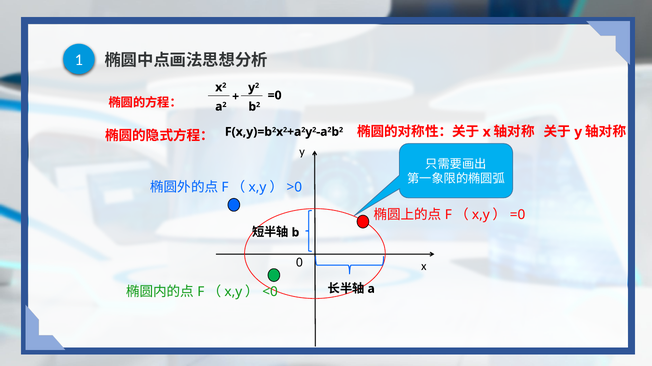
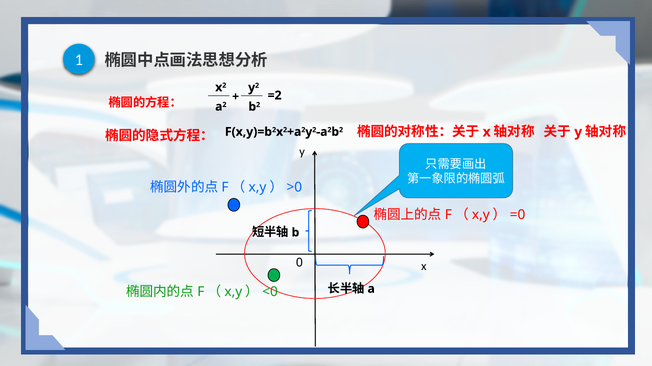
=0 at (275, 96): =0 -> =2
